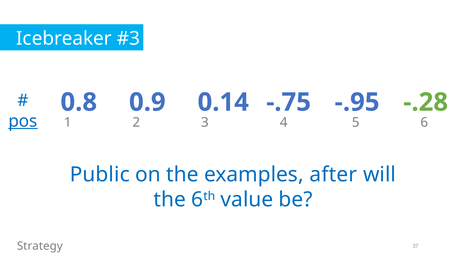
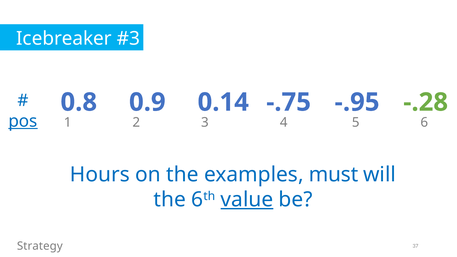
Public: Public -> Hours
after: after -> must
value underline: none -> present
